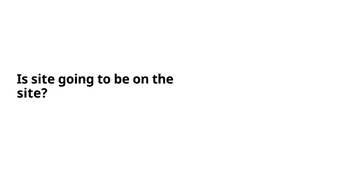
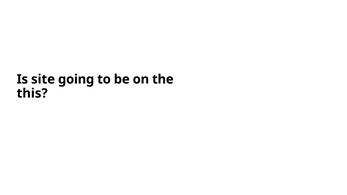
site at (32, 93): site -> this
